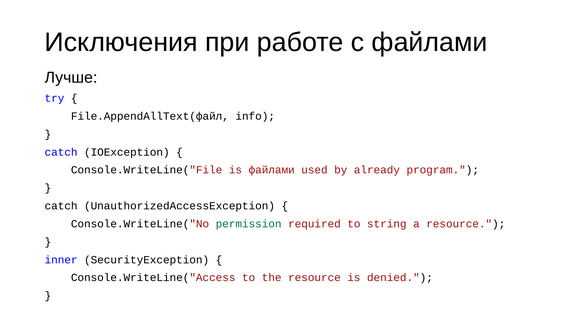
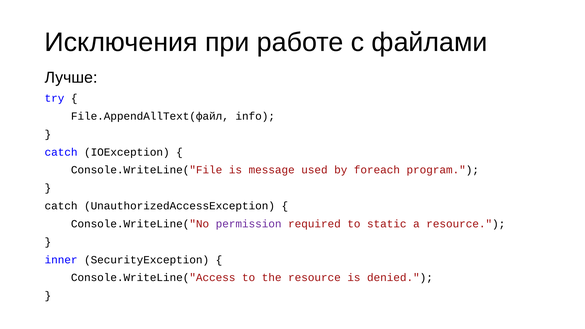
is файлами: файлами -> message
already: already -> foreach
permission colour: green -> purple
string: string -> static
